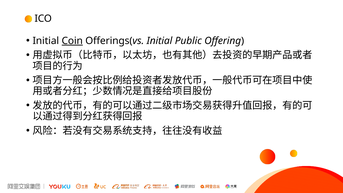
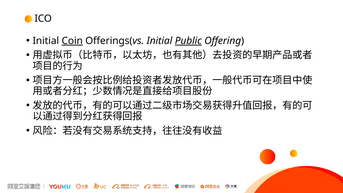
Public underline: none -> present
